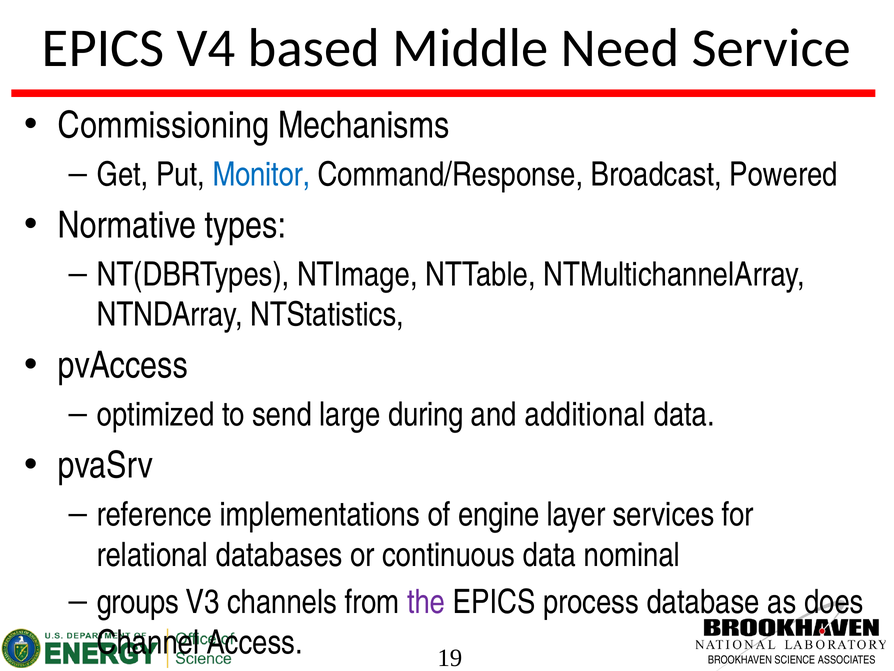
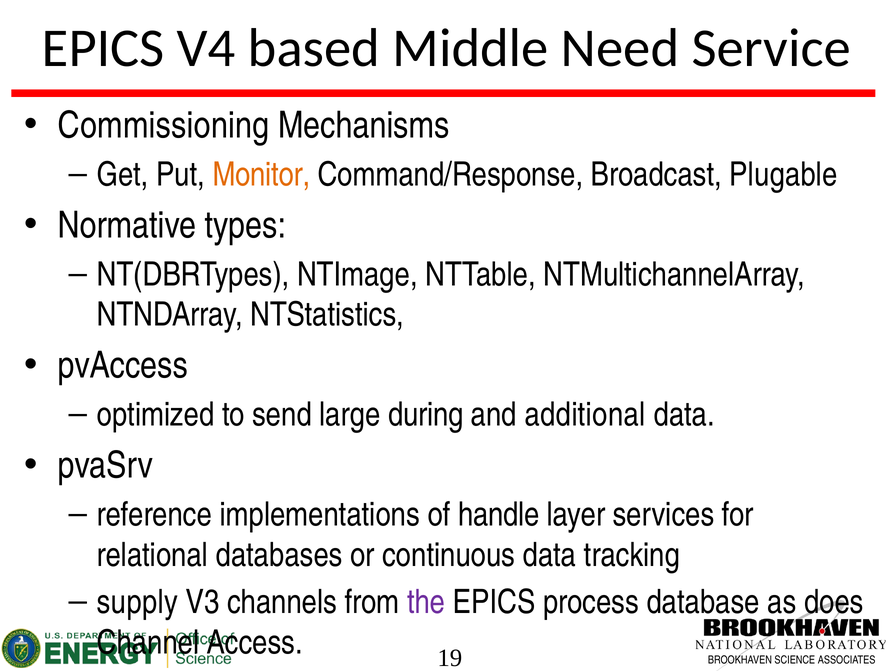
Monitor colour: blue -> orange
Powered: Powered -> Plugable
engine: engine -> handle
nominal: nominal -> tracking
groups: groups -> supply
